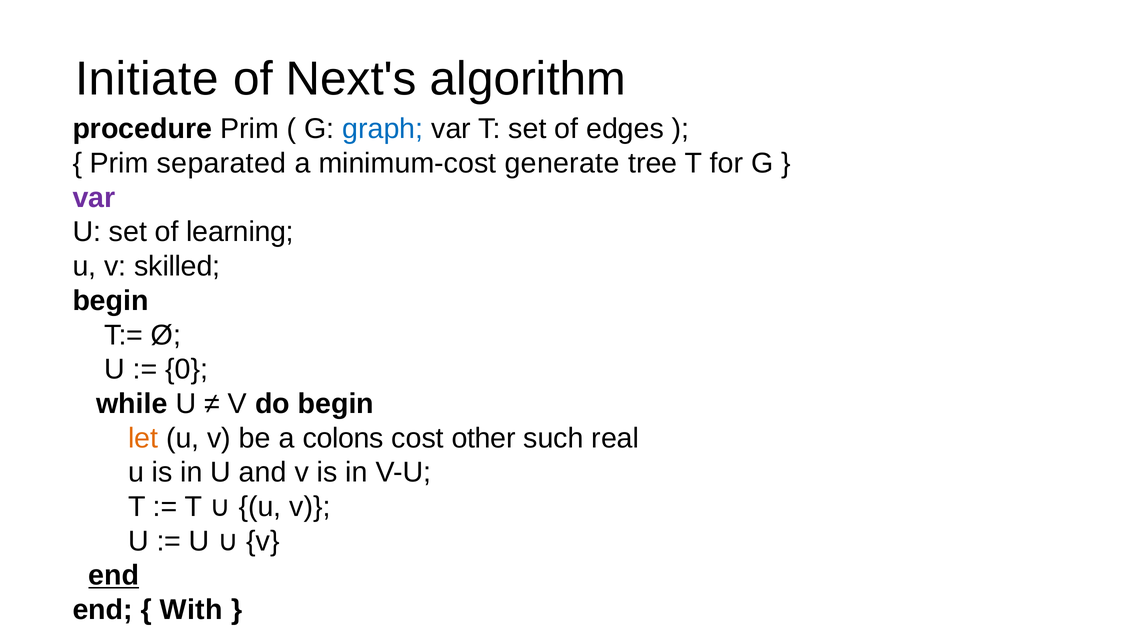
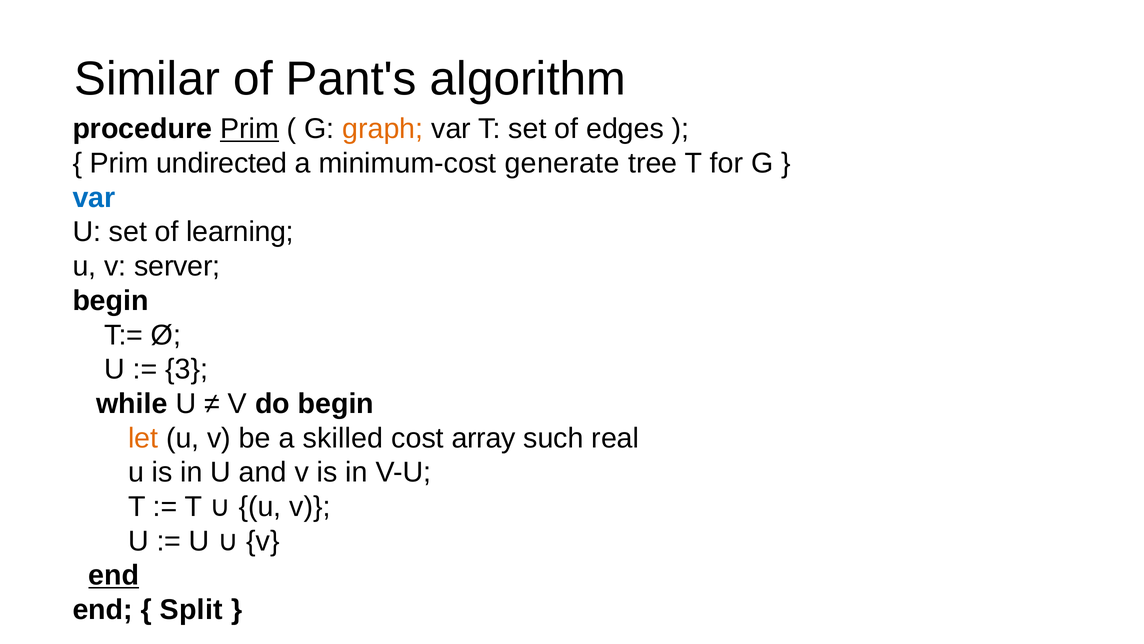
Initiate: Initiate -> Similar
Next's: Next's -> Pant's
Prim at (250, 129) underline: none -> present
graph colour: blue -> orange
separated: separated -> undirected
var at (94, 198) colour: purple -> blue
skilled: skilled -> server
0: 0 -> 3
colons: colons -> skilled
other: other -> array
With: With -> Split
